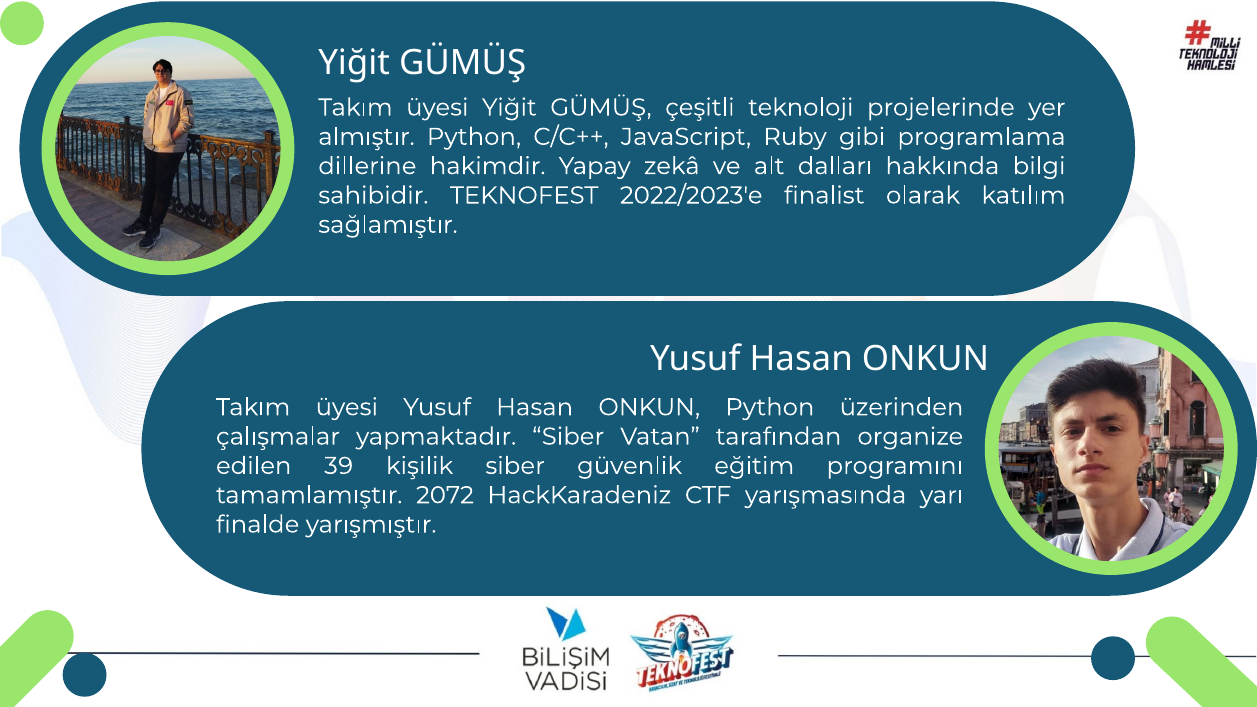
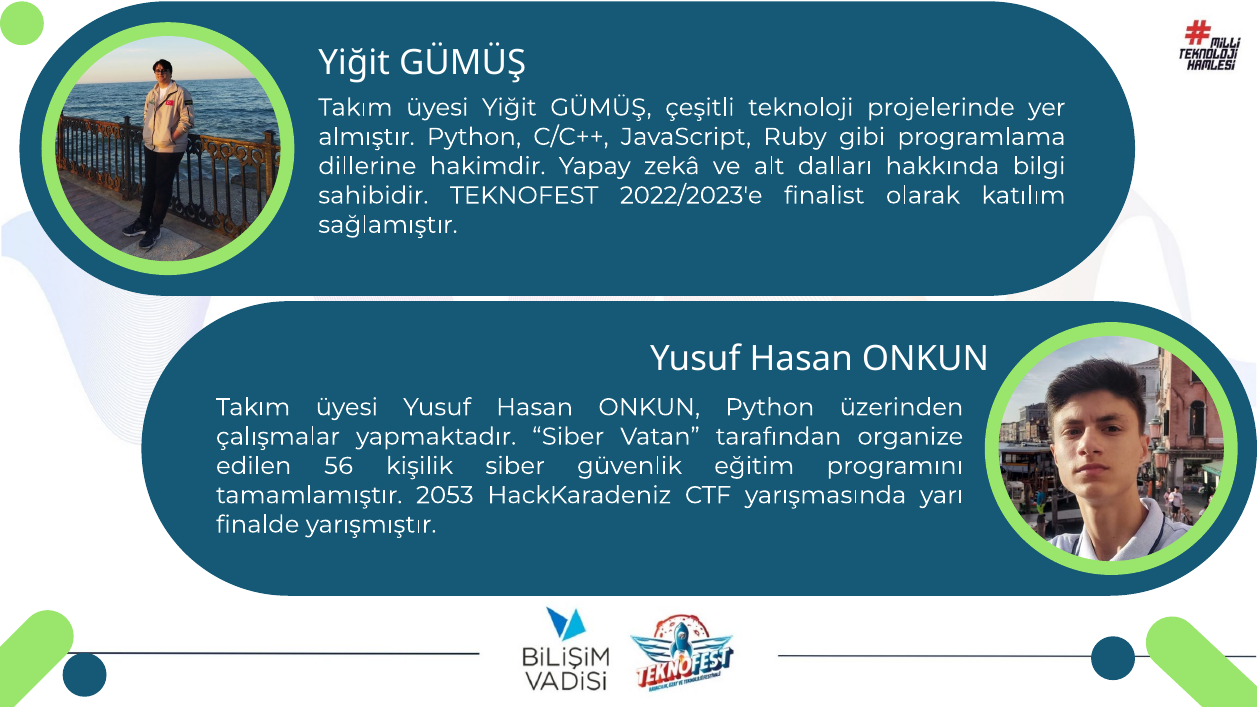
39: 39 -> 56
2072: 2072 -> 2053
